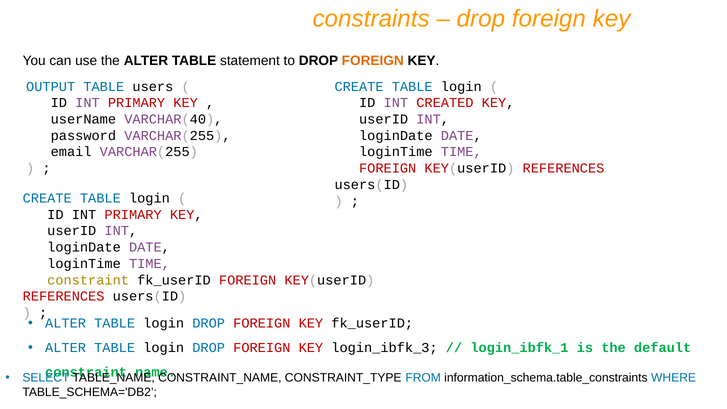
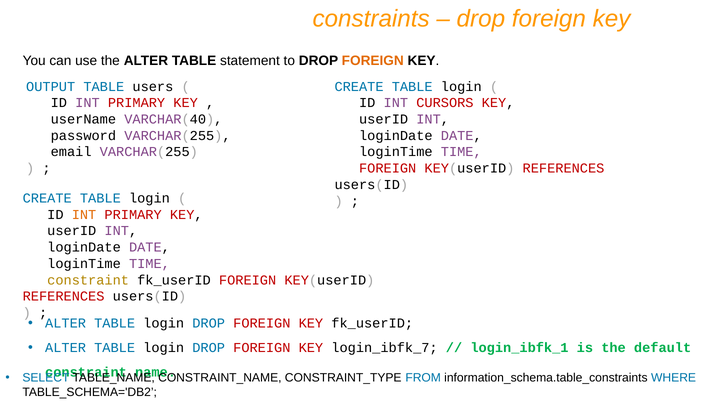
CREATED: CREATED -> CURSORS
INT at (84, 215) colour: black -> orange
login_ibfk_3: login_ibfk_3 -> login_ibfk_7
